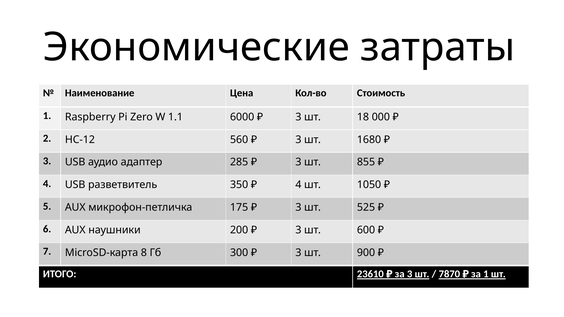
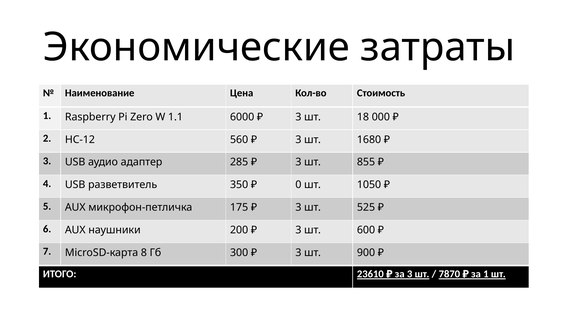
4 at (298, 185): 4 -> 0
